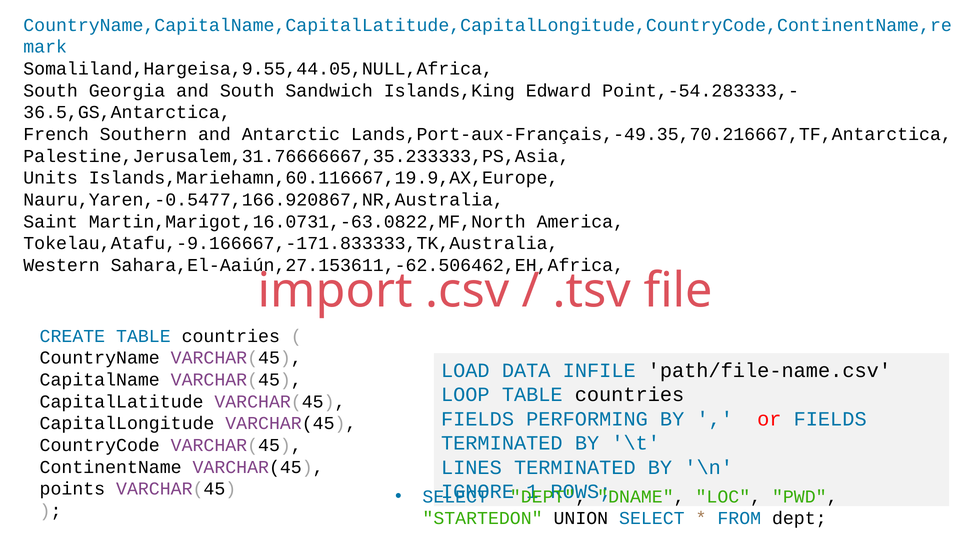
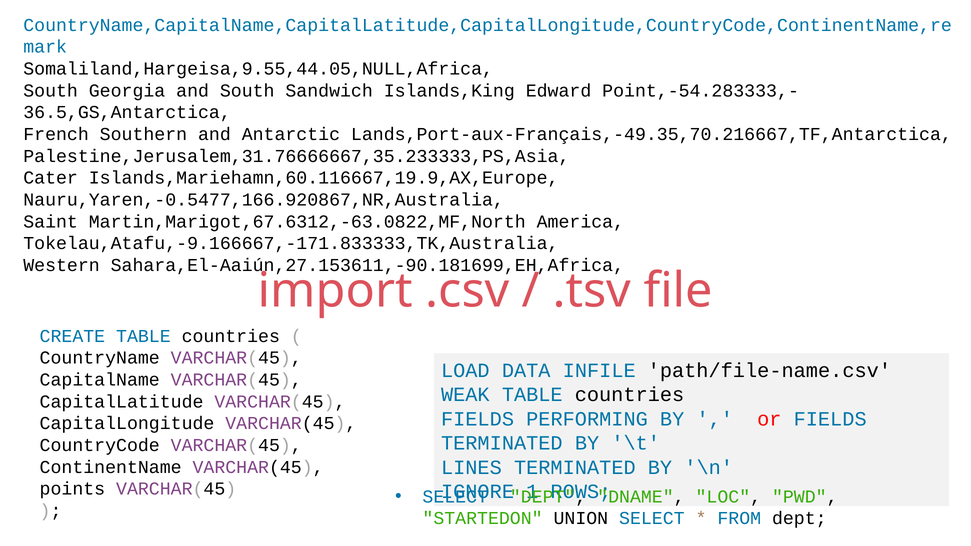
Units: Units -> Cater
Martin,Marigot,16.0731,-63.0822,MF,North: Martin,Marigot,16.0731,-63.0822,MF,North -> Martin,Marigot,67.6312,-63.0822,MF,North
Sahara,El-Aaiún,27.153611,-62.506462,EH,Africa: Sahara,El-Aaiún,27.153611,-62.506462,EH,Africa -> Sahara,El-Aaiún,27.153611,-90.181699,EH,Africa
LOOP: LOOP -> WEAK
